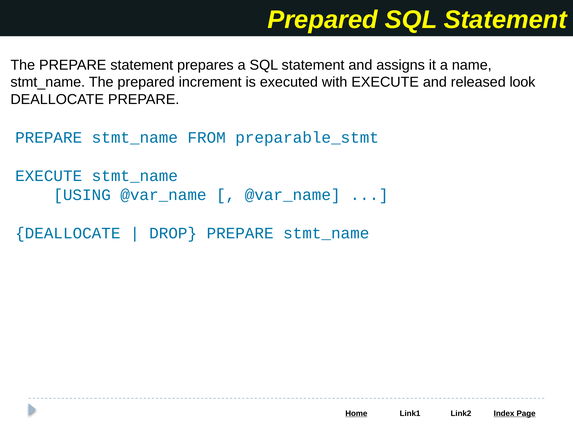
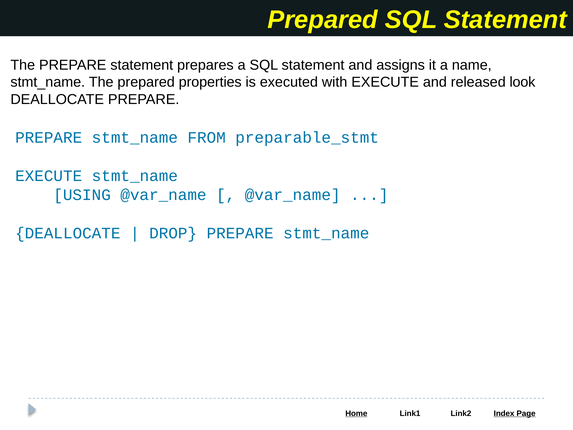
increment: increment -> properties
